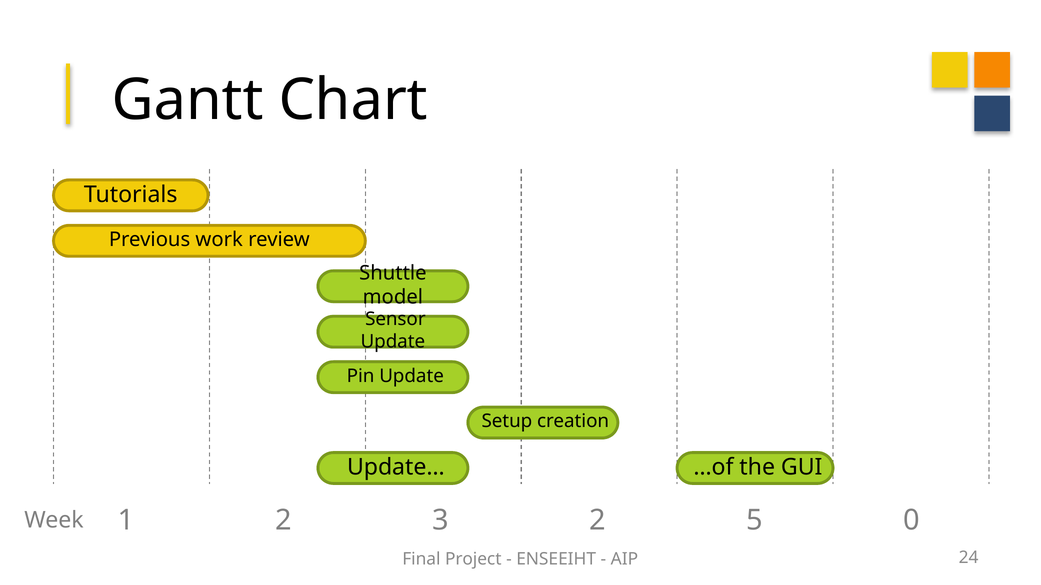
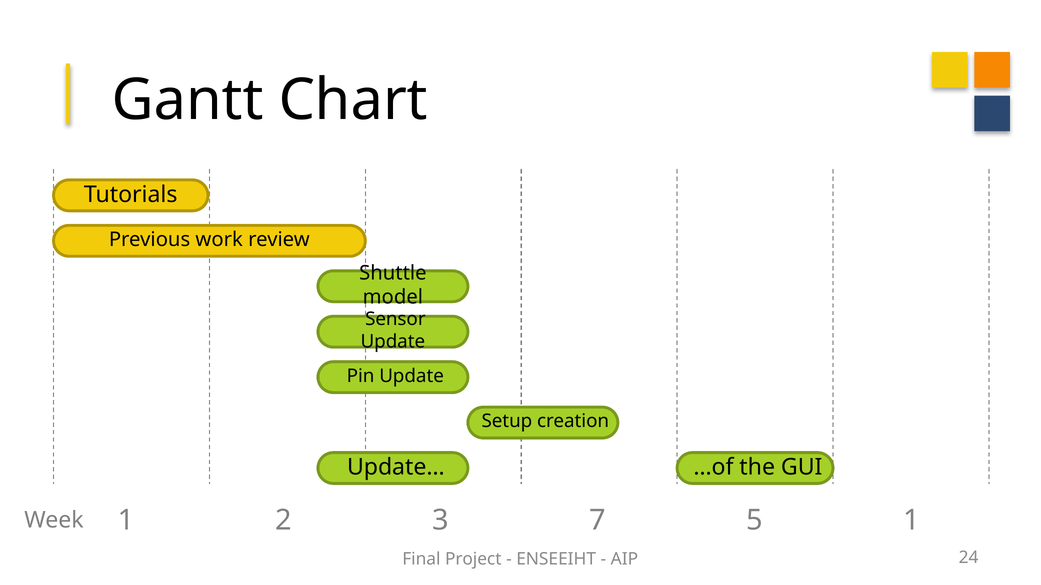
3 2: 2 -> 7
5 0: 0 -> 1
